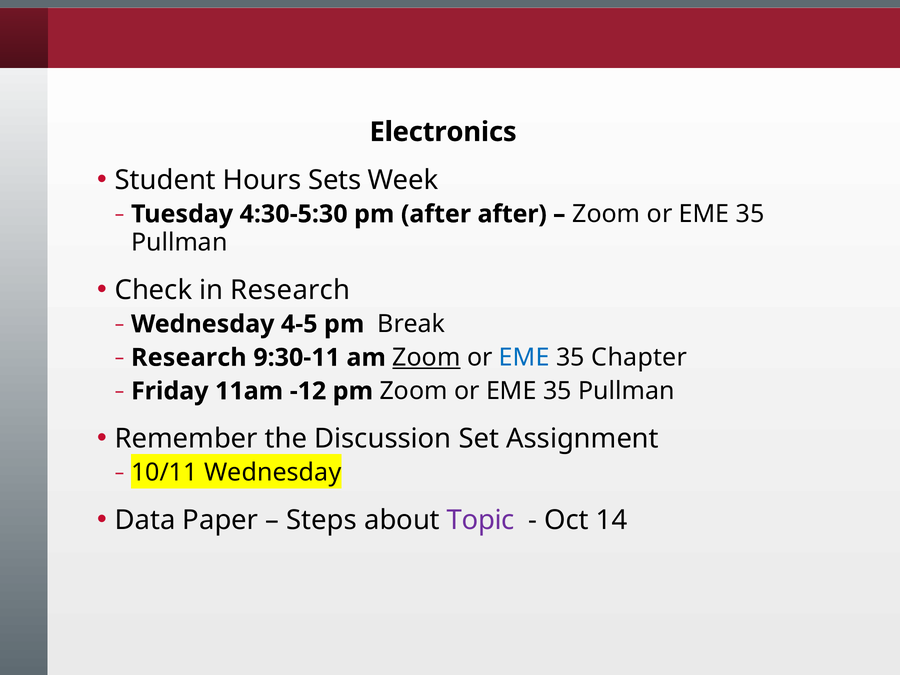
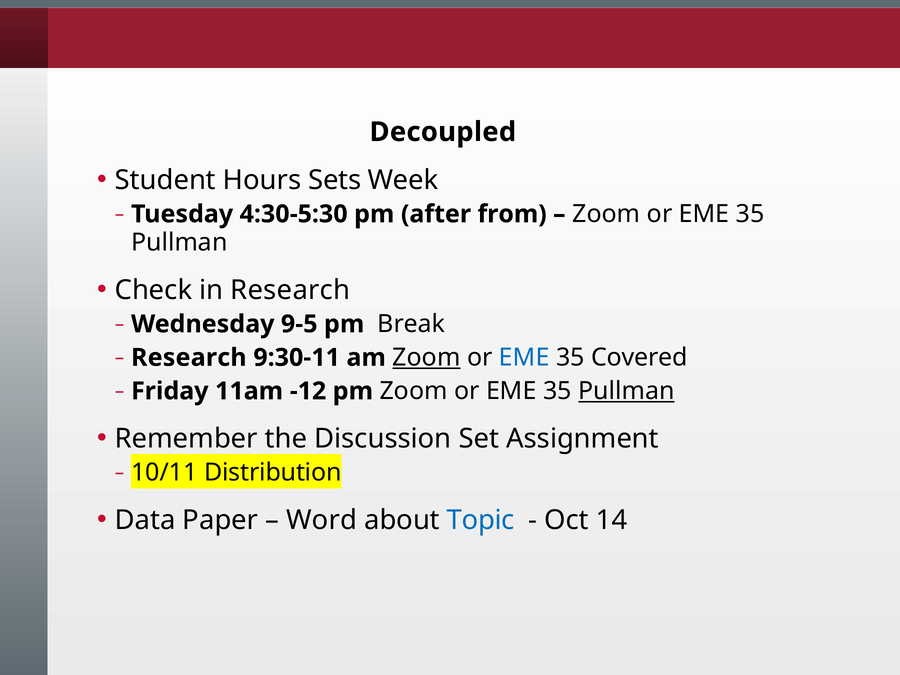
Electronics: Electronics -> Decoupled
after after: after -> from
4-5: 4-5 -> 9-5
Chapter: Chapter -> Covered
Pullman at (627, 391) underline: none -> present
10/11 Wednesday: Wednesday -> Distribution
Steps: Steps -> Word
Topic colour: purple -> blue
